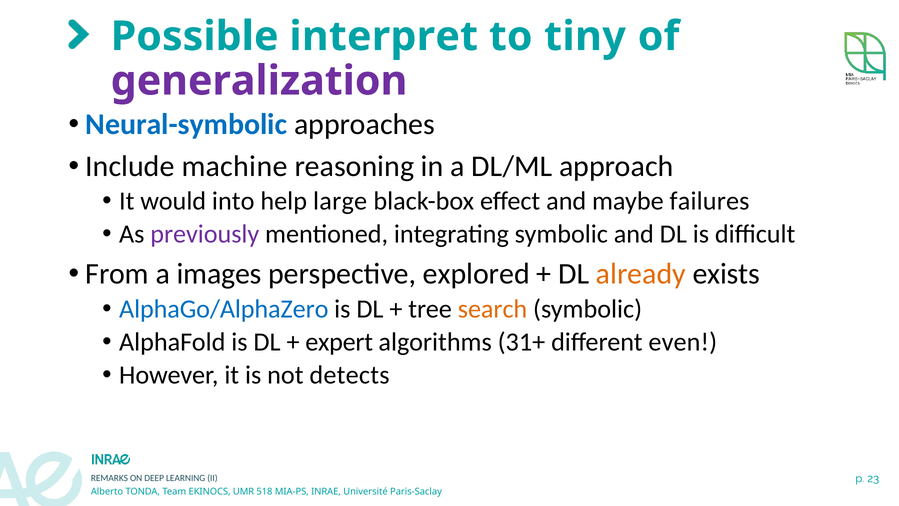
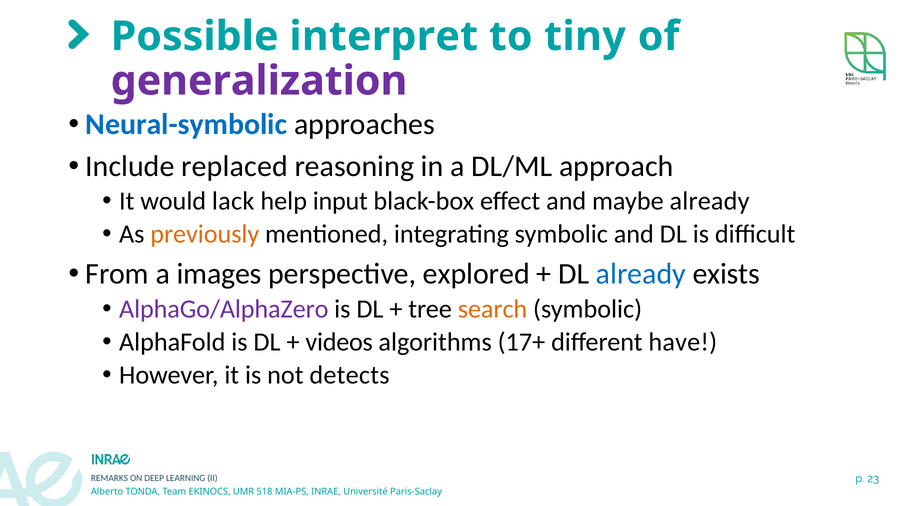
machine: machine -> replaced
into: into -> lack
large: large -> input
maybe failures: failures -> already
previously colour: purple -> orange
already at (641, 274) colour: orange -> blue
AlphaGo/AlphaZero colour: blue -> purple
expert: expert -> videos
31+: 31+ -> 17+
even: even -> have
